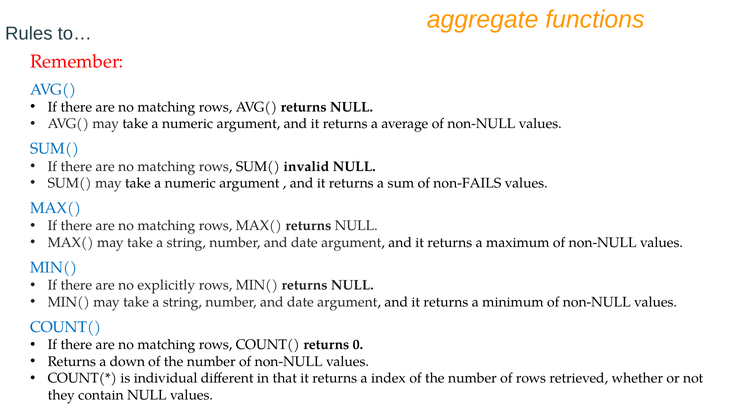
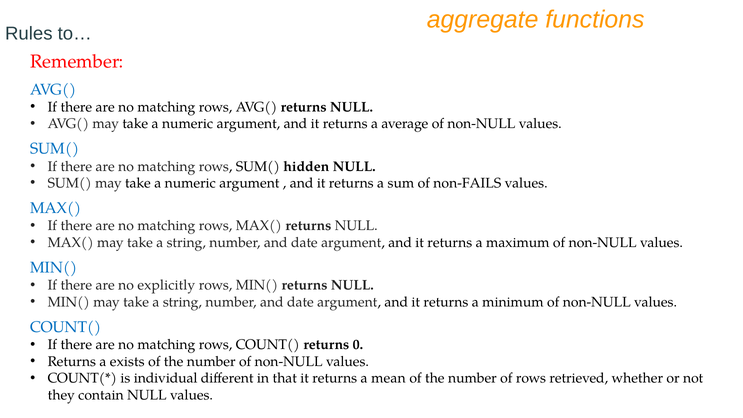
invalid: invalid -> hidden
down: down -> exists
index: index -> mean
